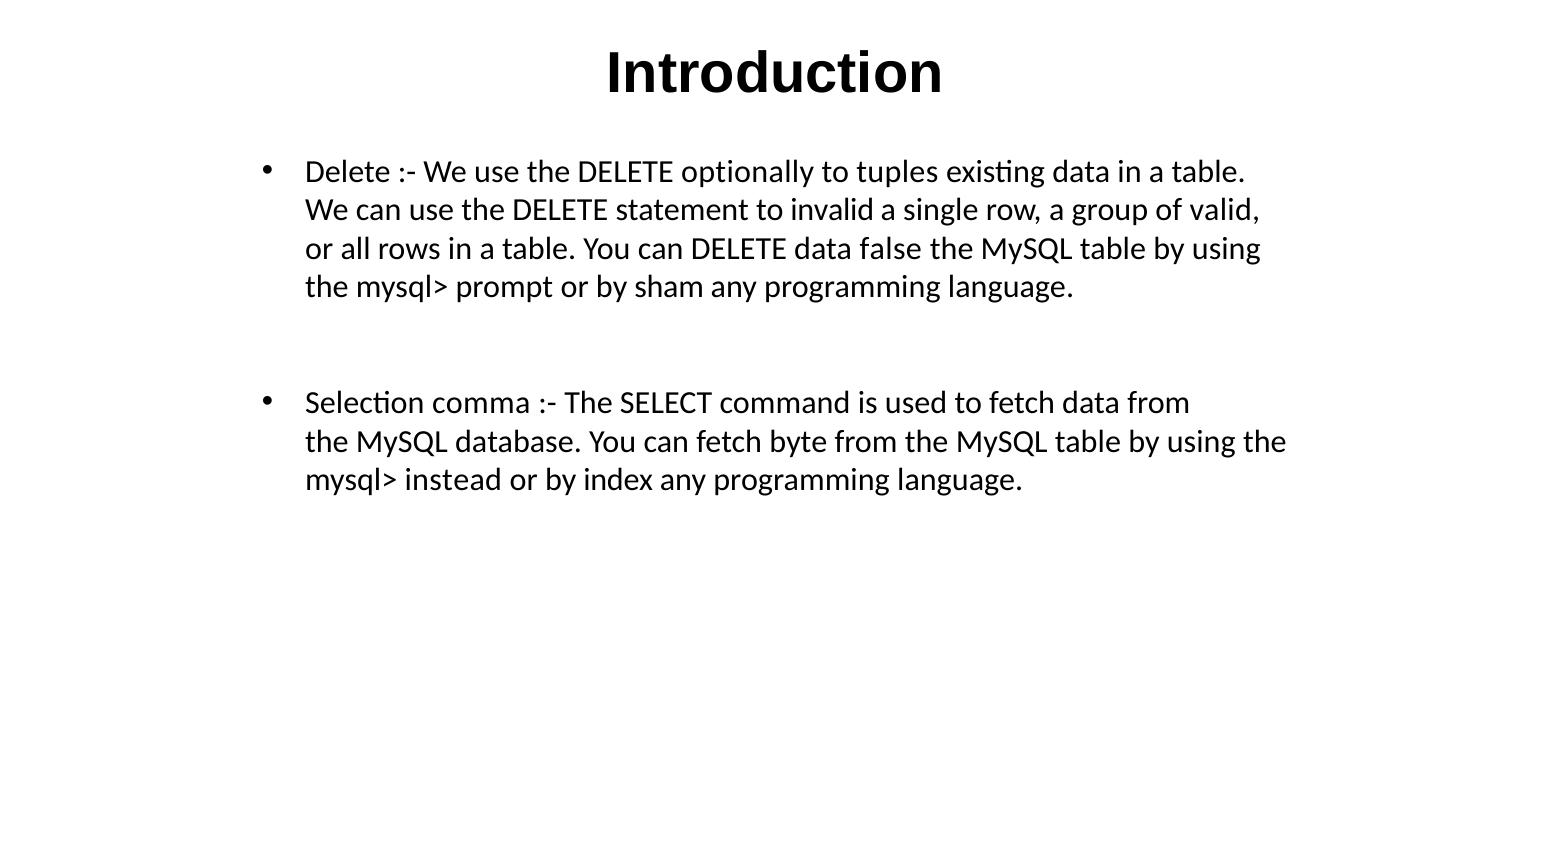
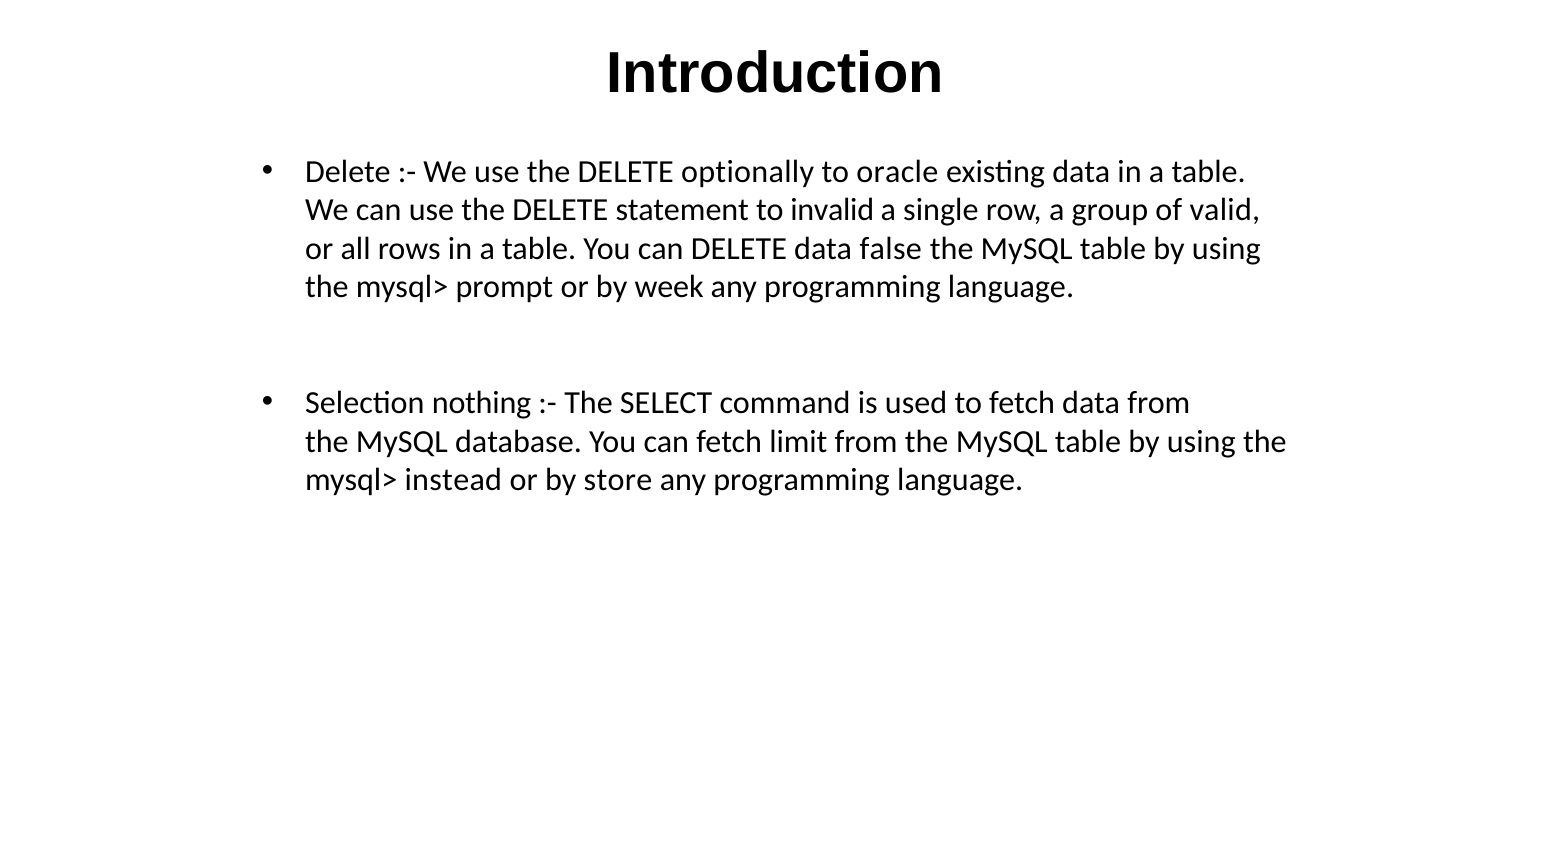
tuples: tuples -> oracle
sham: sham -> week
comma: comma -> nothing
byte: byte -> limit
index: index -> store
